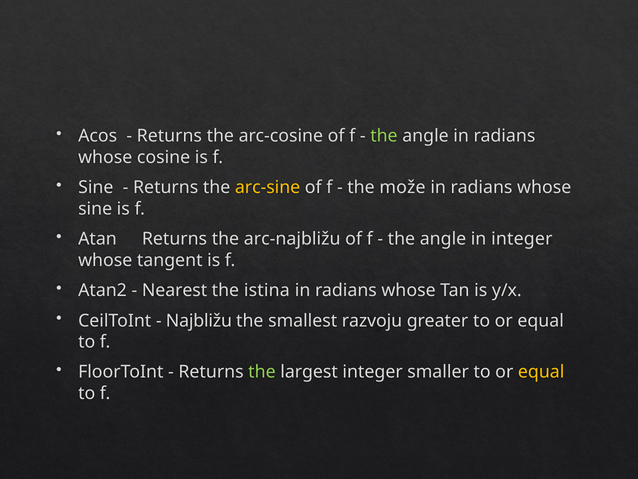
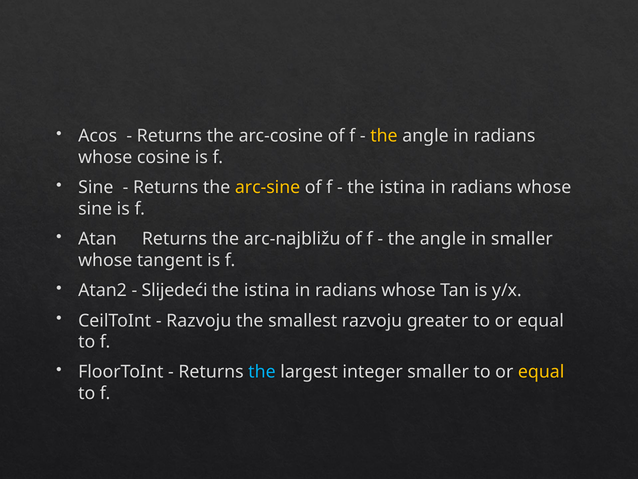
the at (384, 136) colour: light green -> yellow
može at (402, 187): može -> istina
in integer: integer -> smaller
Nearest: Nearest -> Slijedeći
Najbližu at (199, 320): Najbližu -> Razvoju
the at (262, 372) colour: light green -> light blue
